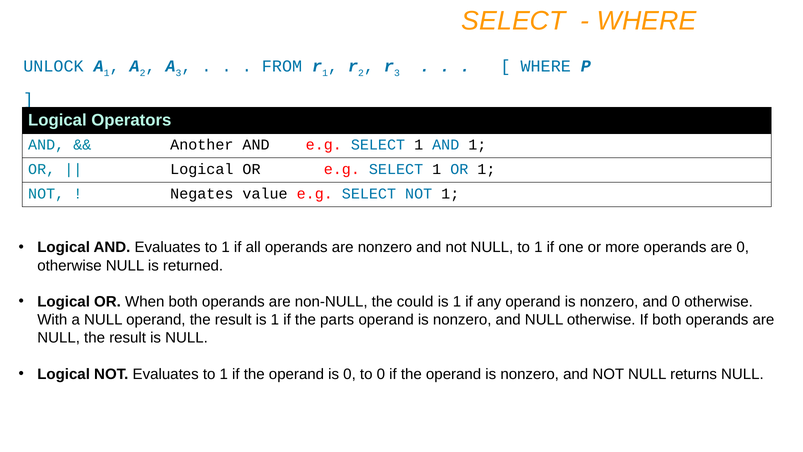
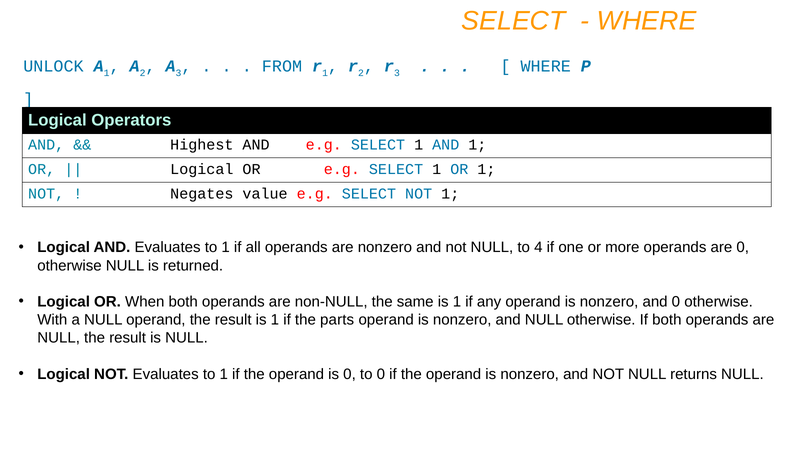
Another: Another -> Highest
NULL to 1: 1 -> 4
could: could -> same
